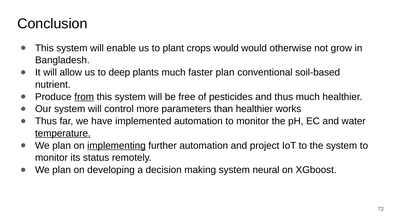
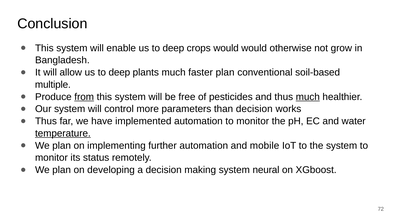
enable us to plant: plant -> deep
nutrient: nutrient -> multiple
much at (308, 97) underline: none -> present
than healthier: healthier -> decision
implementing underline: present -> none
project: project -> mobile
